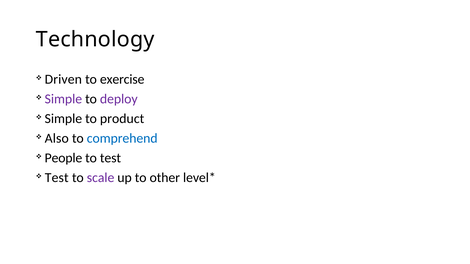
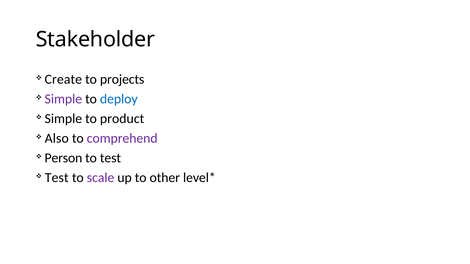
Technology: Technology -> Stakeholder
Driven: Driven -> Create
exercise: exercise -> projects
deploy colour: purple -> blue
comprehend colour: blue -> purple
People: People -> Person
